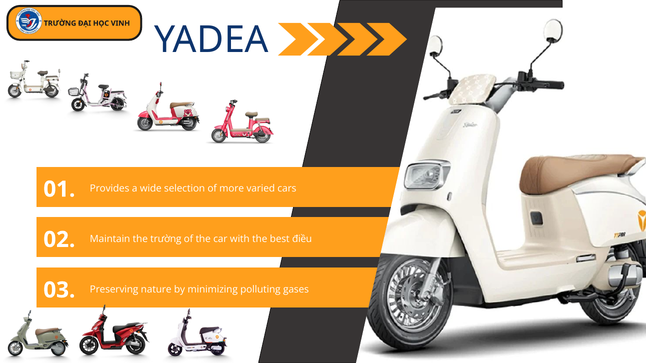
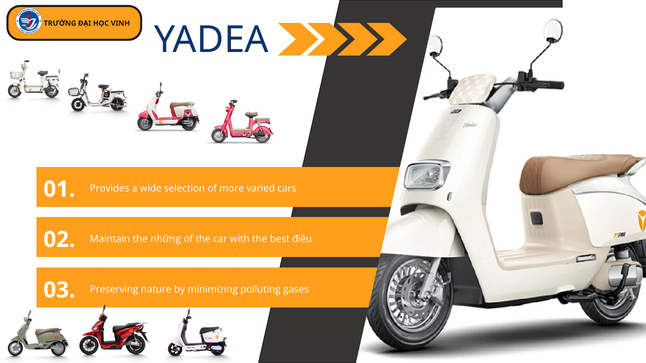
the trường: trường -> những
